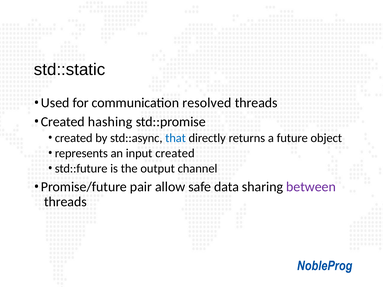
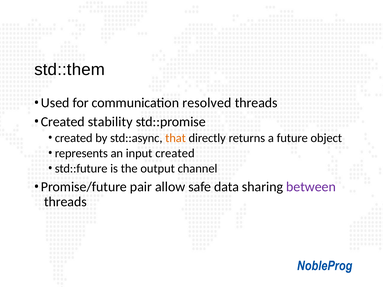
std::static: std::static -> std::them
hashing: hashing -> stability
that colour: blue -> orange
